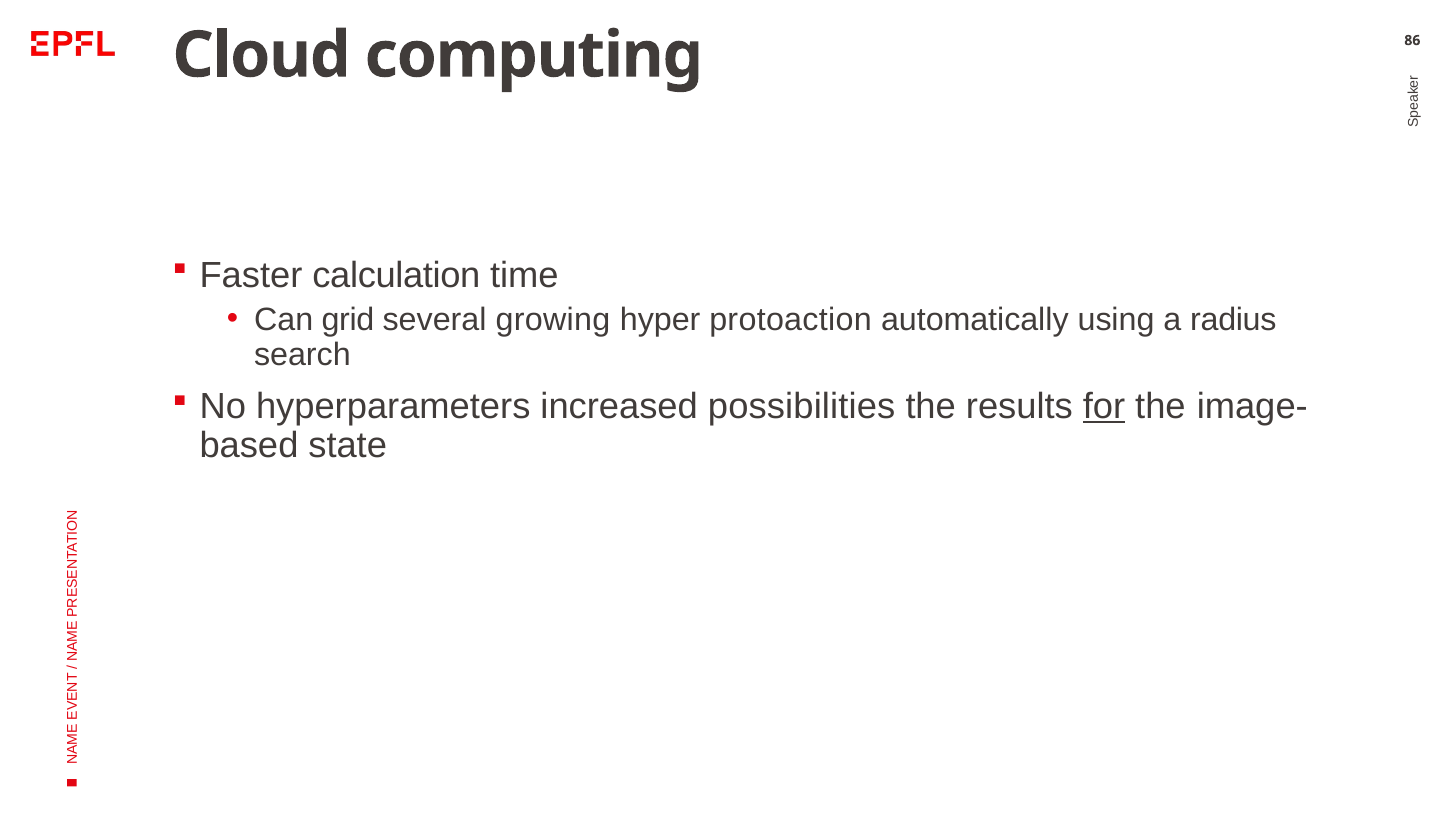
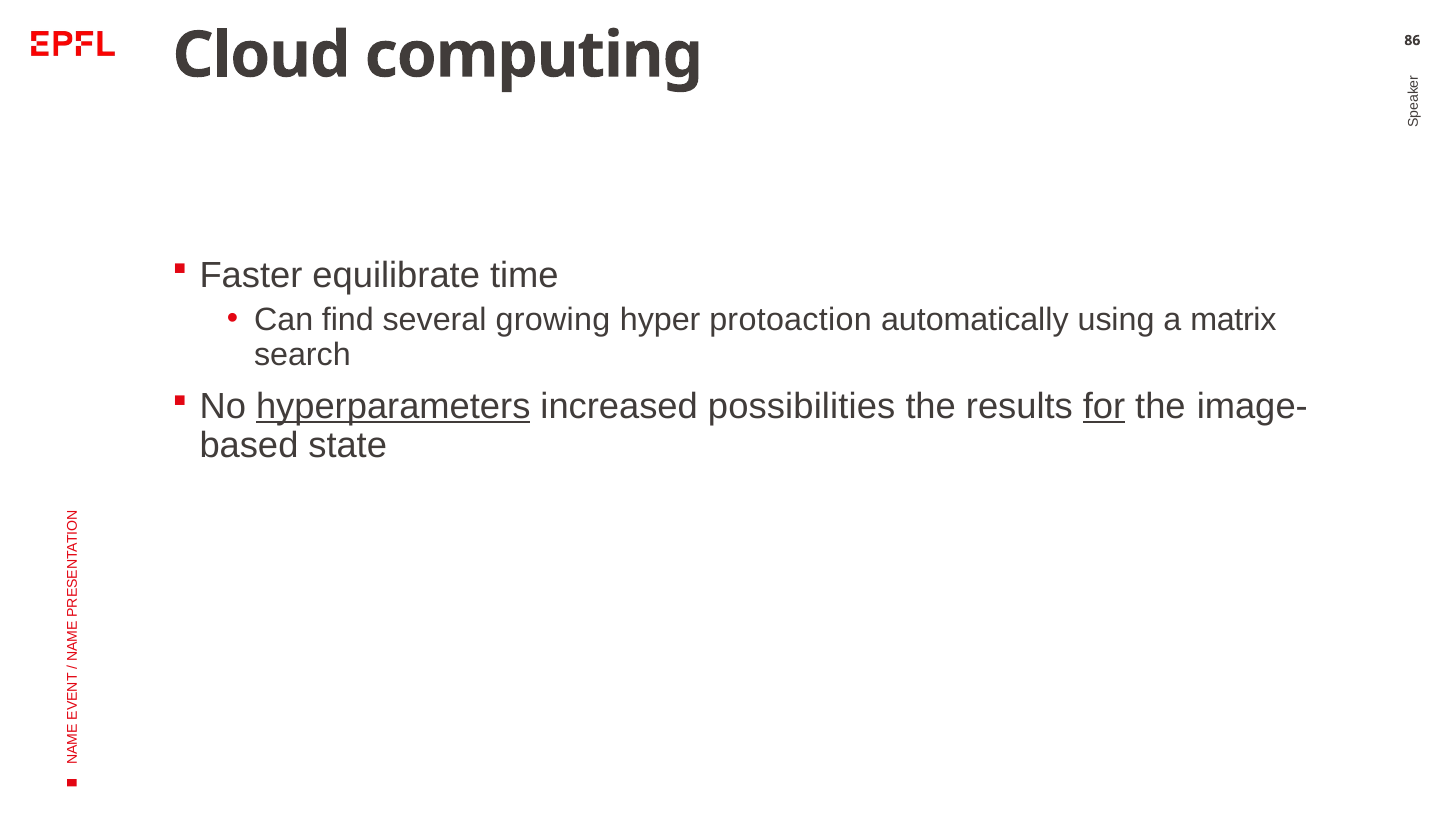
calculation: calculation -> equilibrate
grid: grid -> find
radius: radius -> matrix
hyperparameters underline: none -> present
